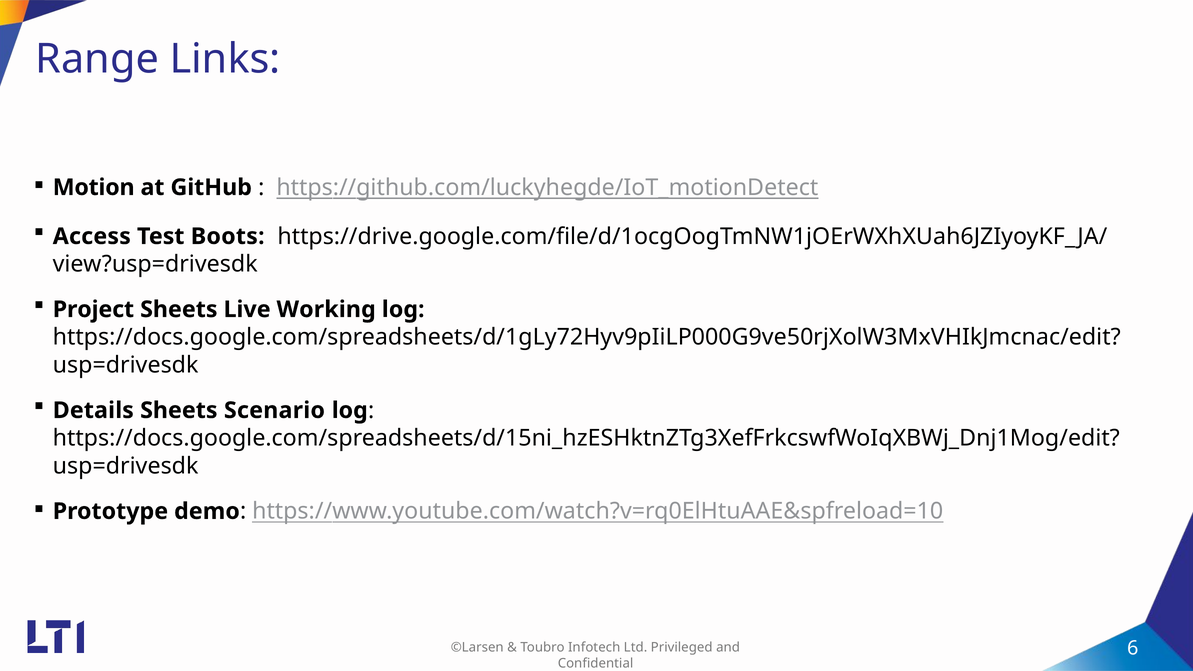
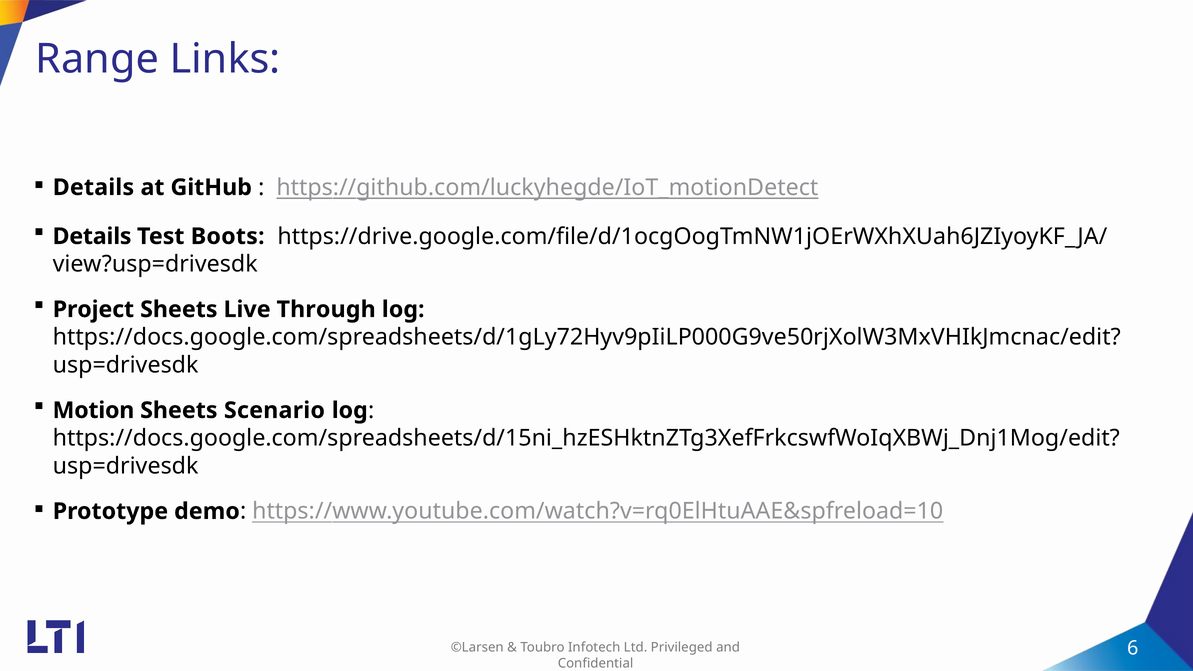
Motion at (94, 187): Motion -> Details
Access at (92, 236): Access -> Details
Working: Working -> Through
Details: Details -> Motion
